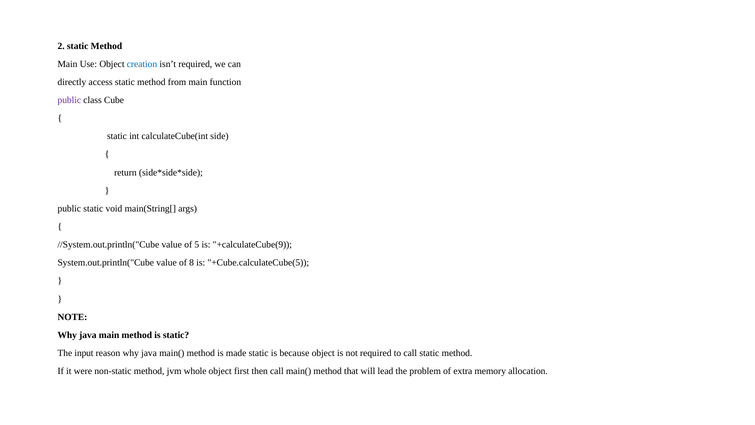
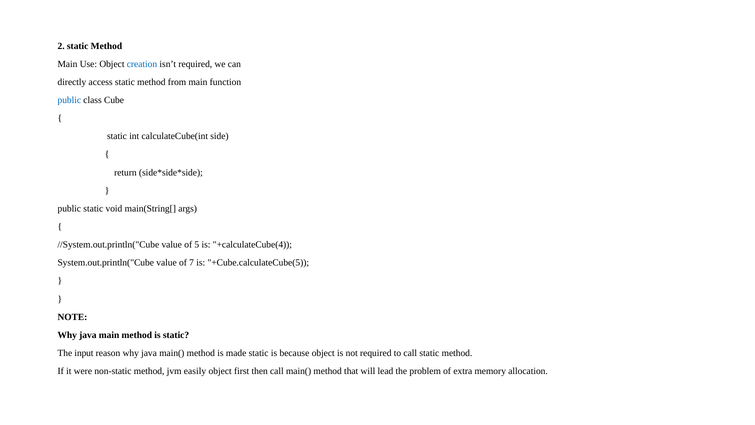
public at (69, 100) colour: purple -> blue
+calculateCube(9: +calculateCube(9 -> +calculateCube(4
8: 8 -> 7
whole: whole -> easily
